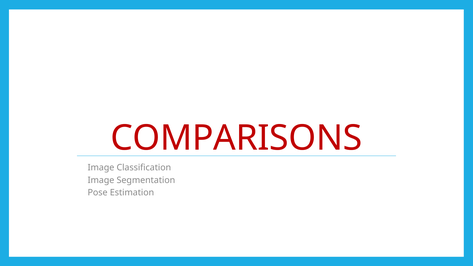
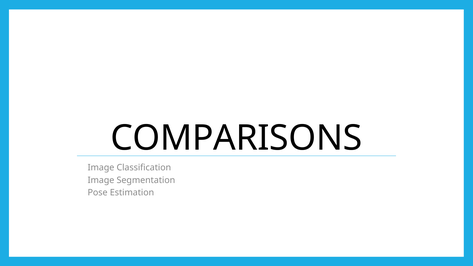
COMPARISONS colour: red -> black
